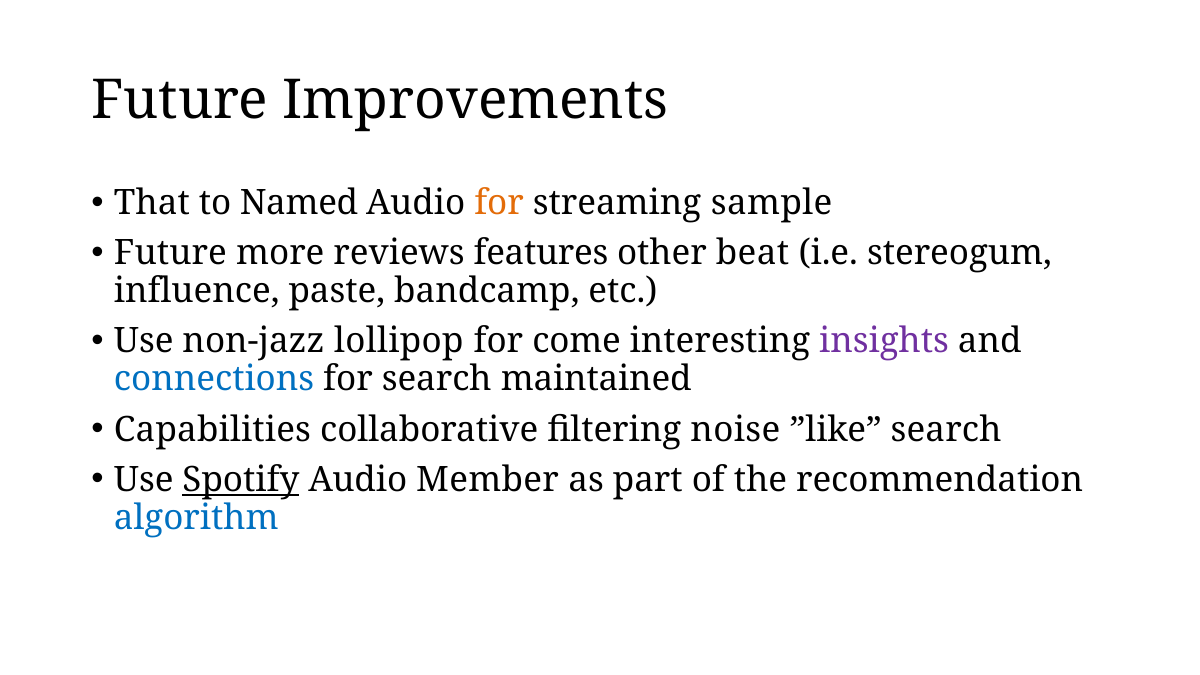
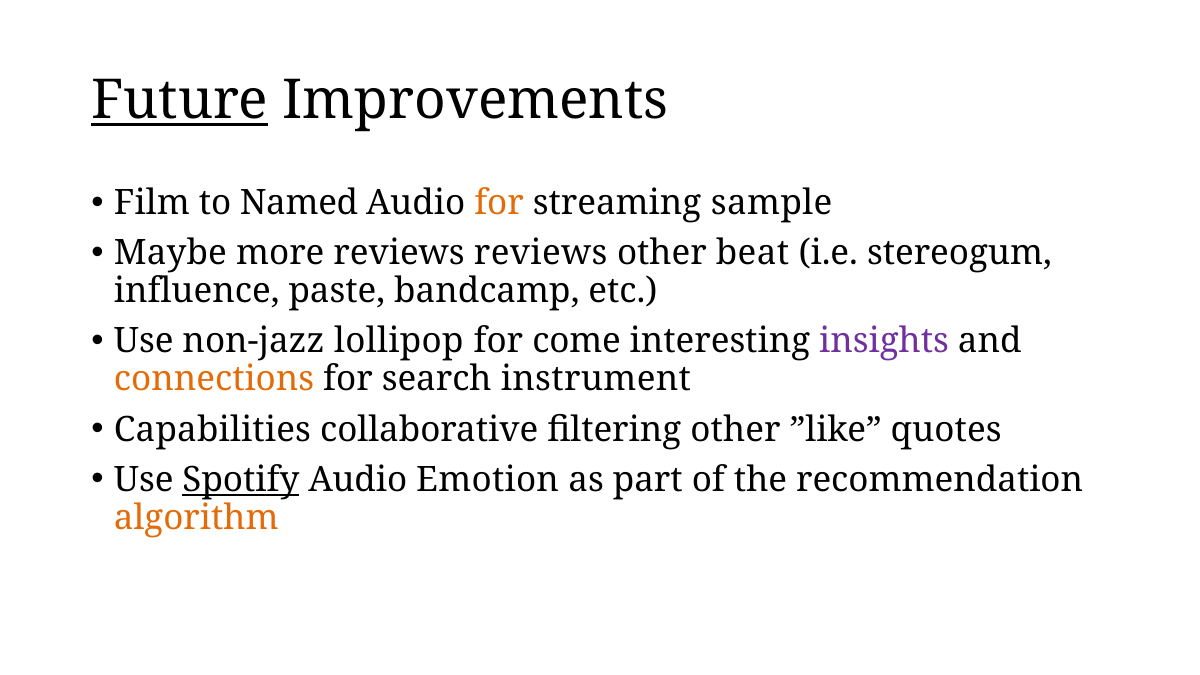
Future at (180, 101) underline: none -> present
That: That -> Film
Future at (170, 253): Future -> Maybe
reviews features: features -> reviews
connections colour: blue -> orange
maintained: maintained -> instrument
filtering noise: noise -> other
”like search: search -> quotes
Member: Member -> Emotion
algorithm colour: blue -> orange
